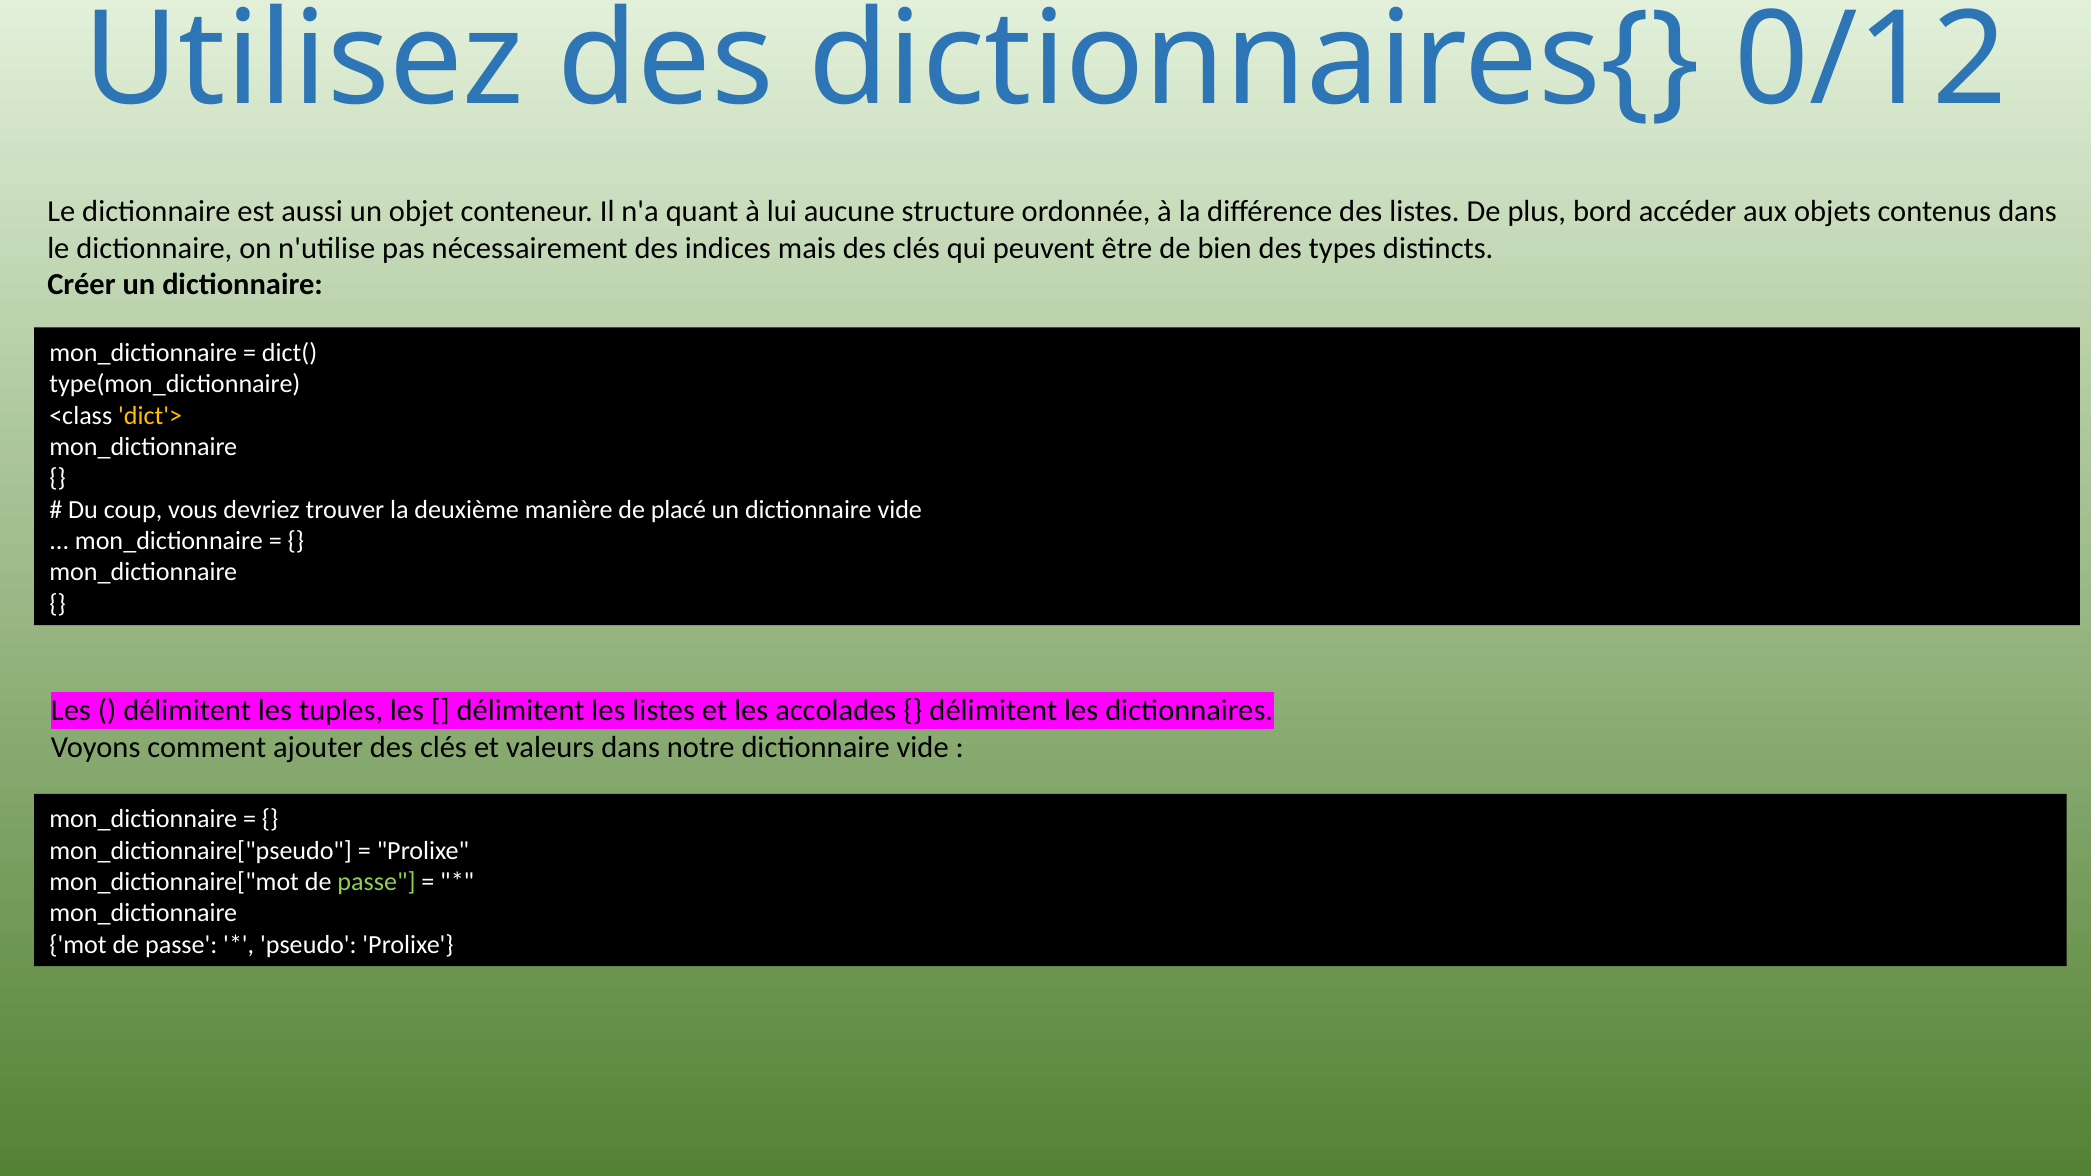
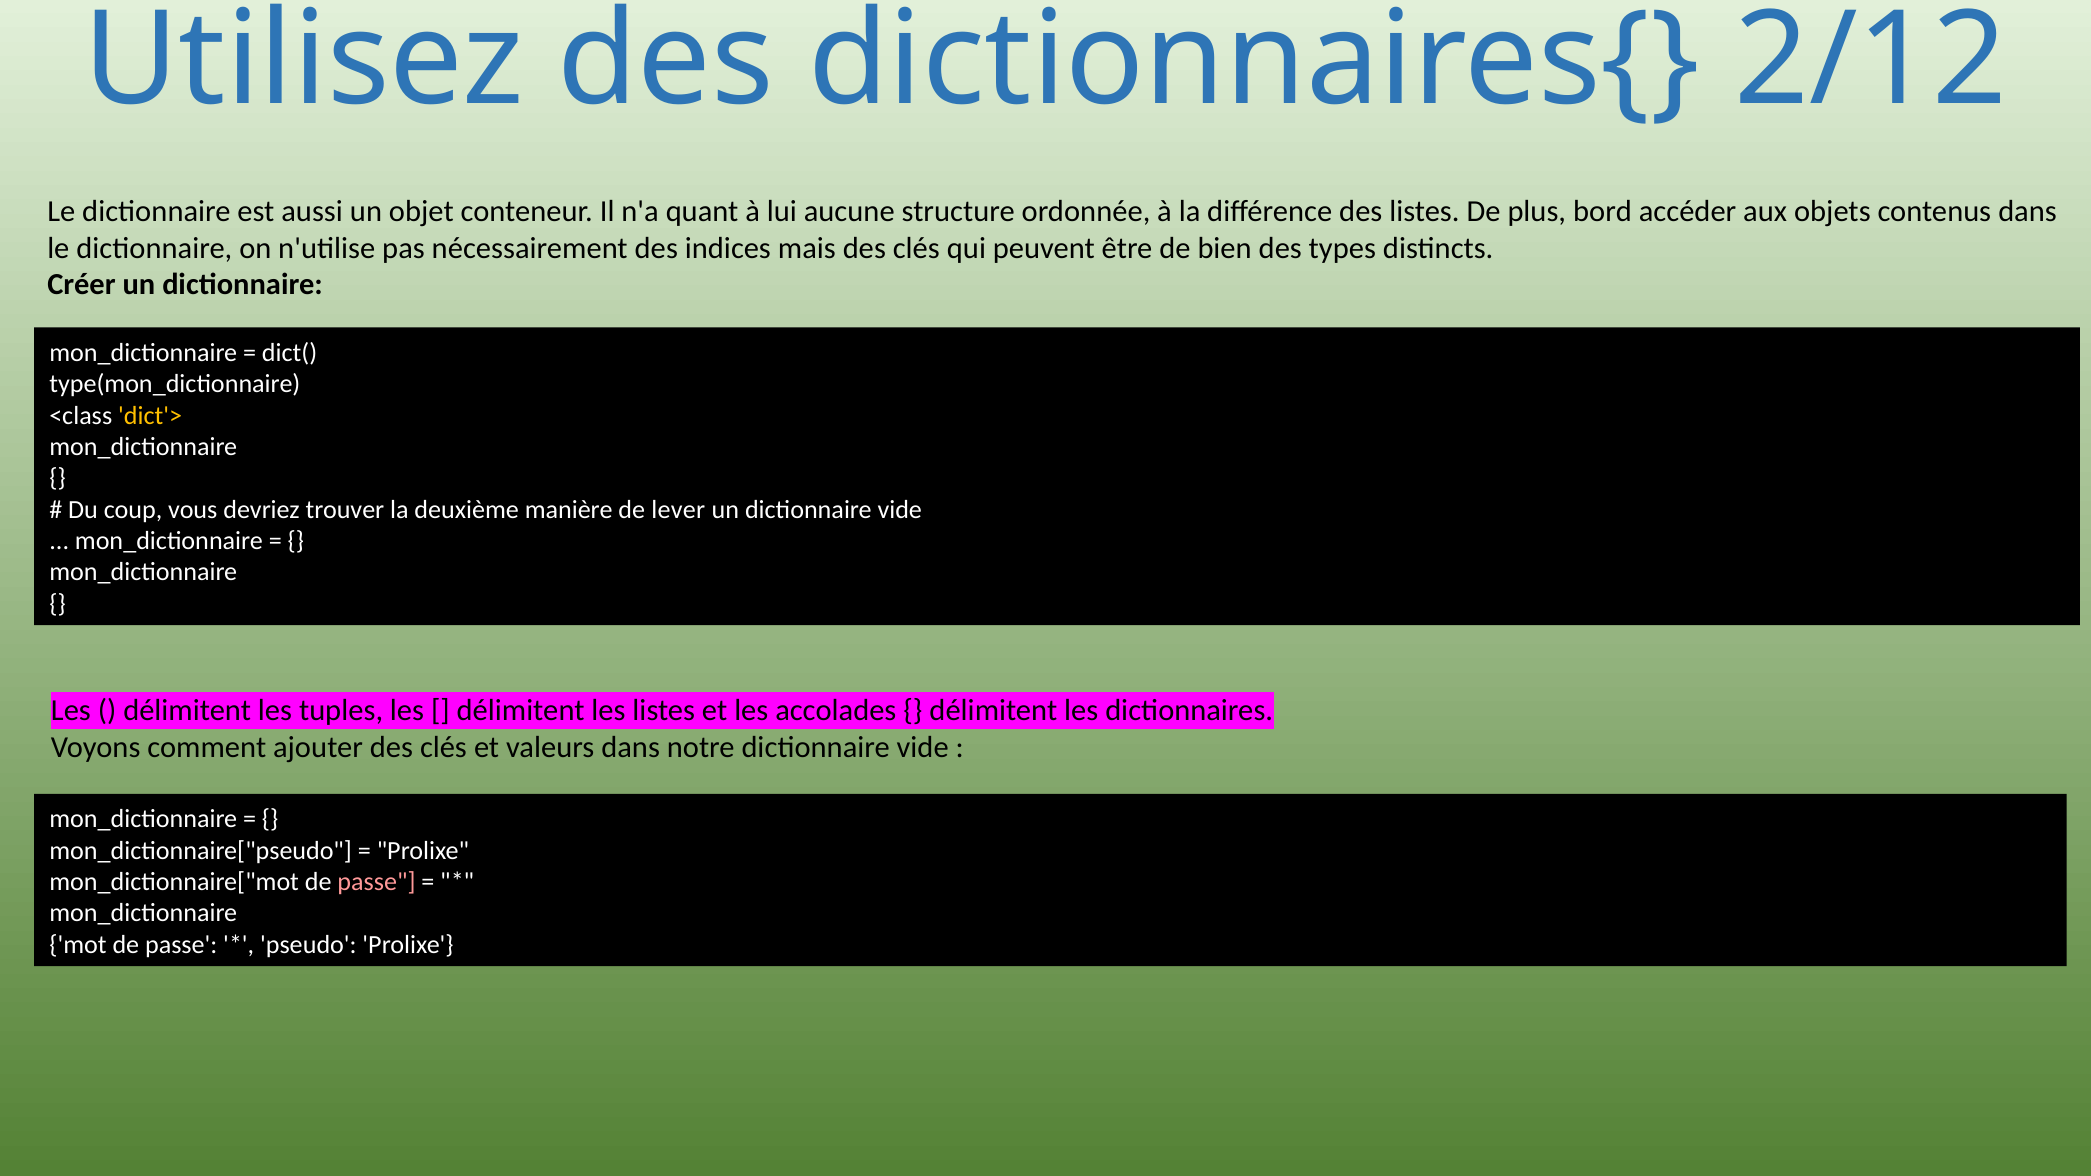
0/12: 0/12 -> 2/12
placé: placé -> lever
passe at (376, 882) colour: light green -> pink
